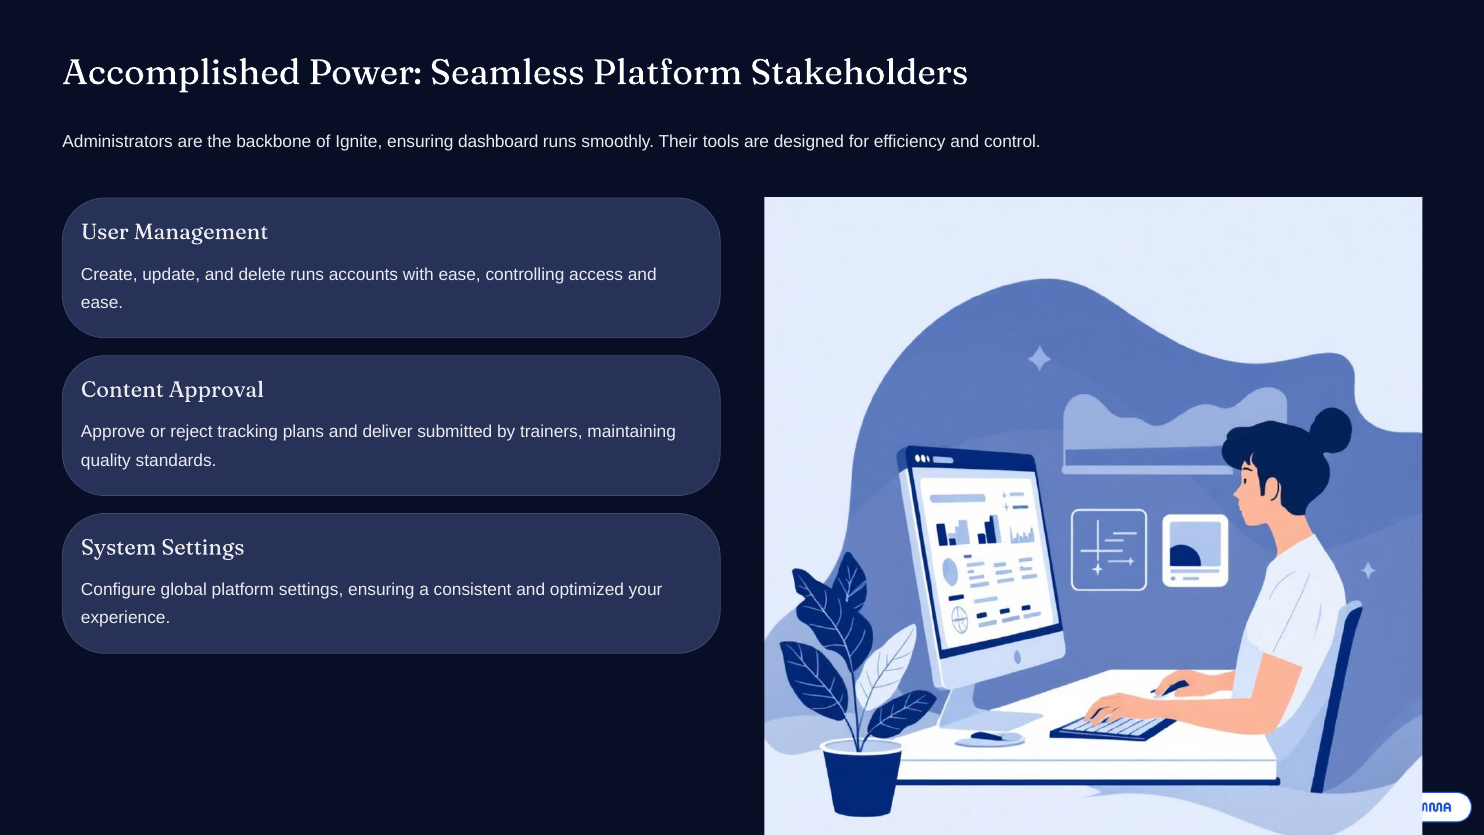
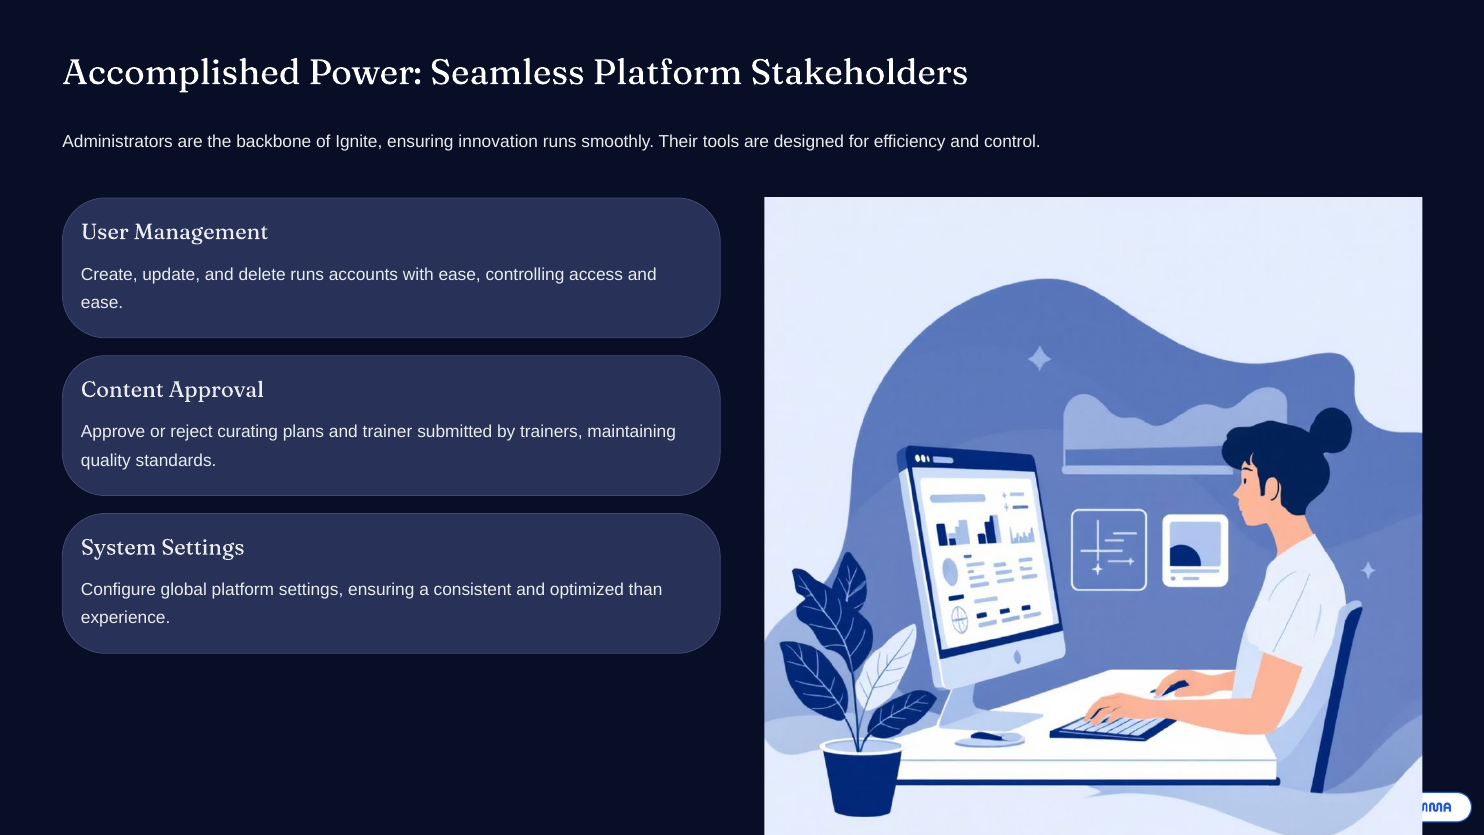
dashboard: dashboard -> innovation
tracking: tracking -> curating
deliver: deliver -> trainer
your: your -> than
